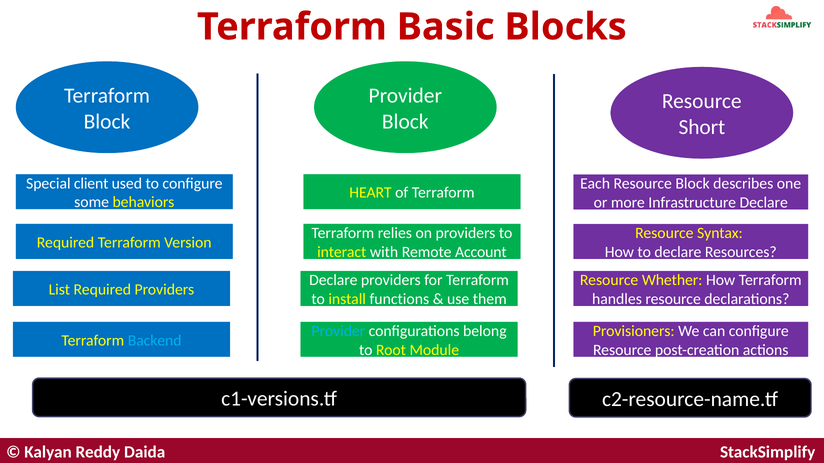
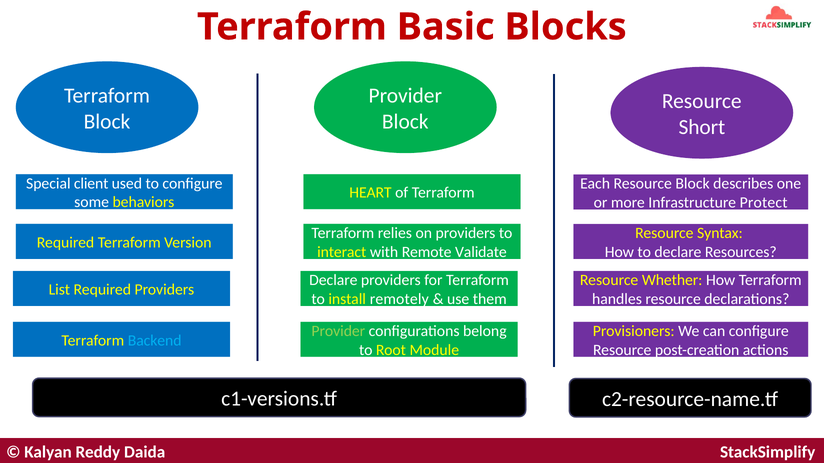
Infrastructure Declare: Declare -> Protect
Account: Account -> Validate
functions: functions -> remotely
Provider at (338, 331) colour: light blue -> light green
